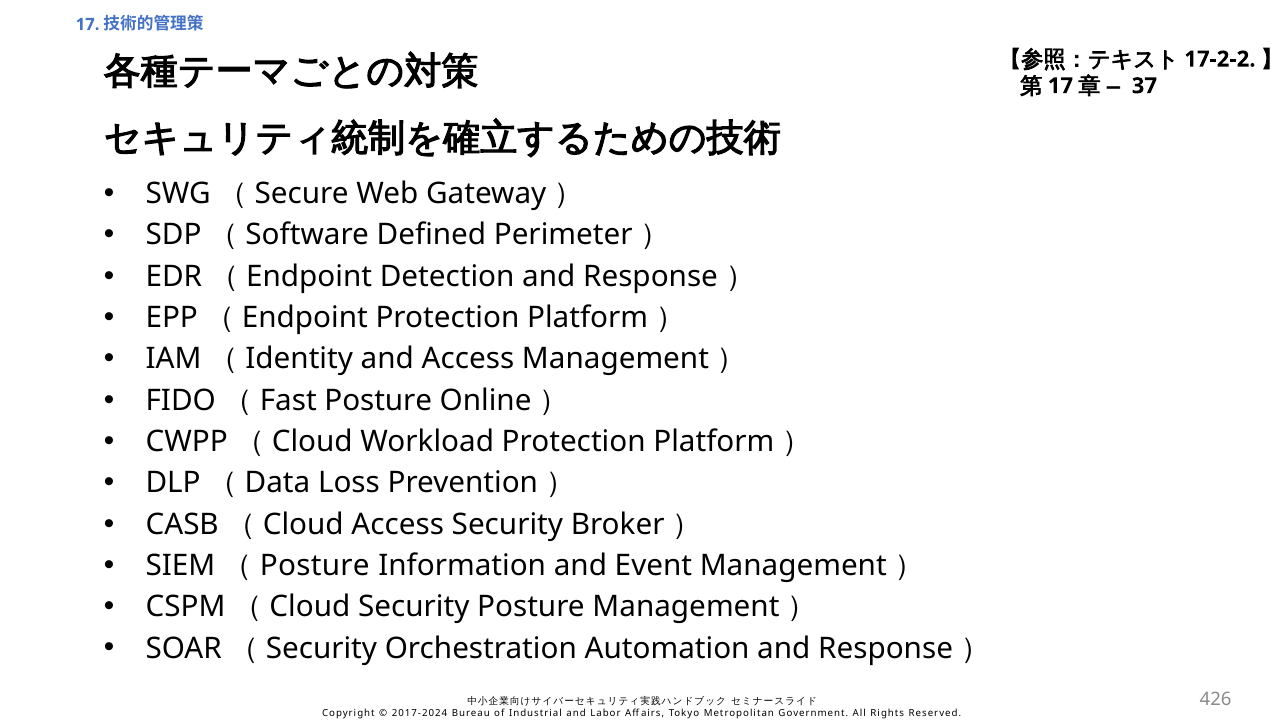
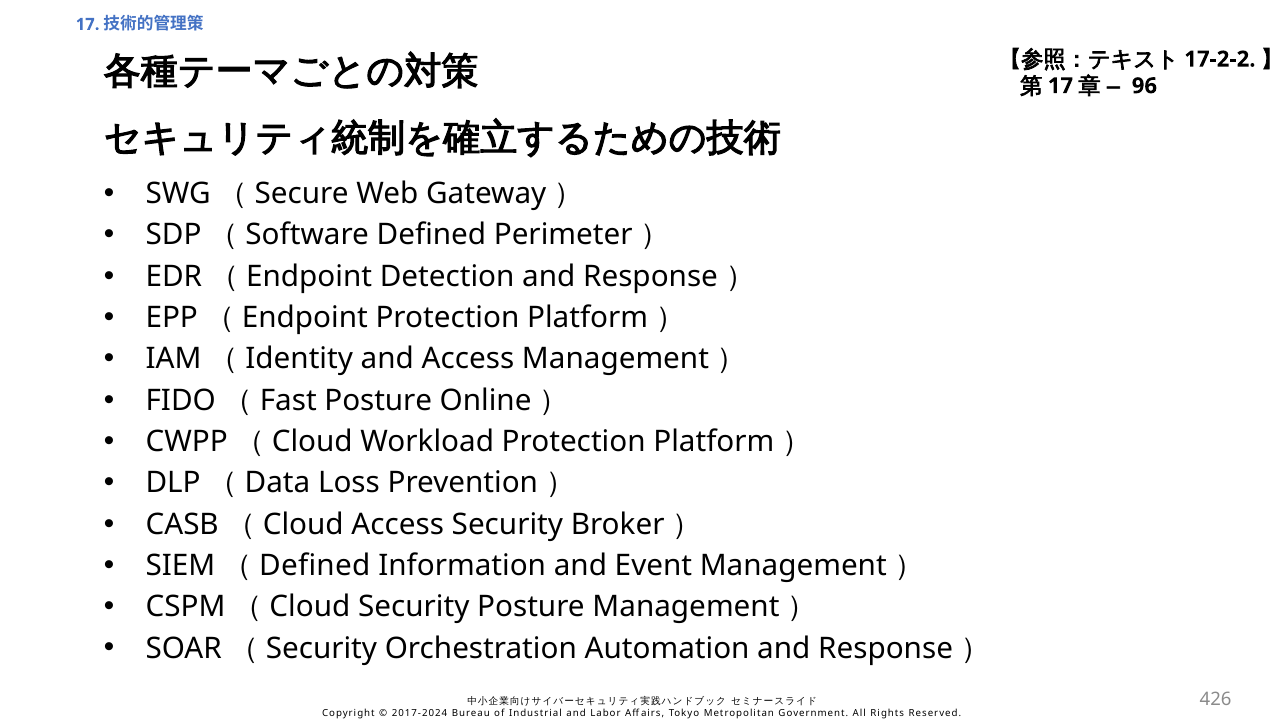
37: 37 -> 96
Posture at (315, 566): Posture -> Defined
